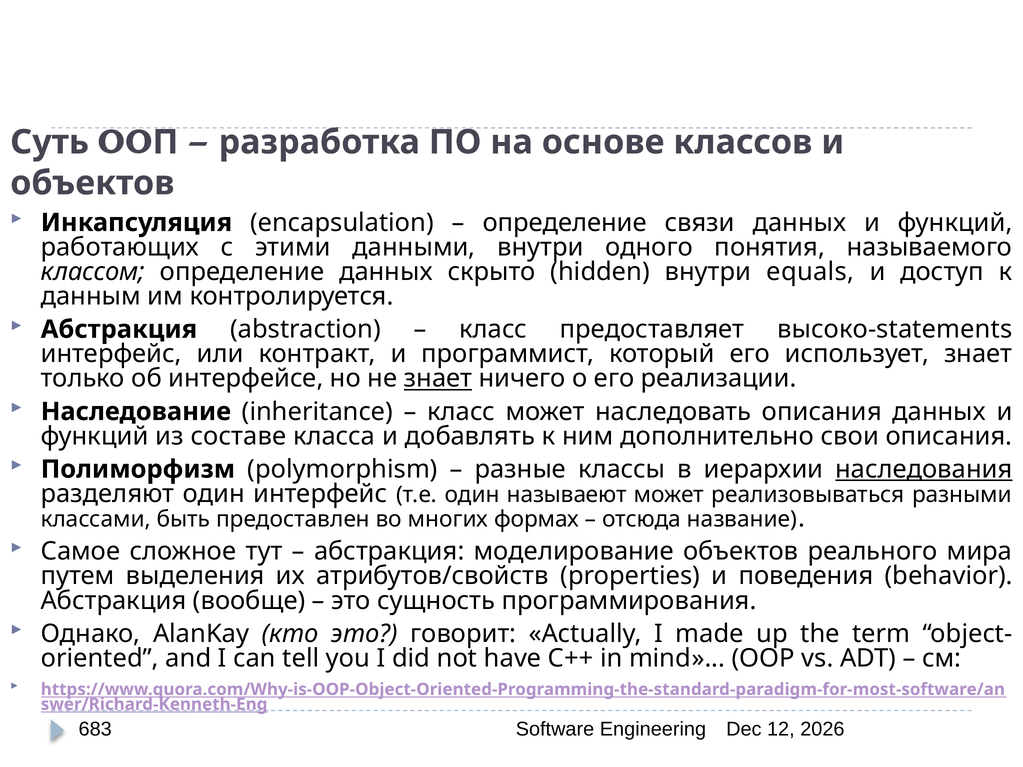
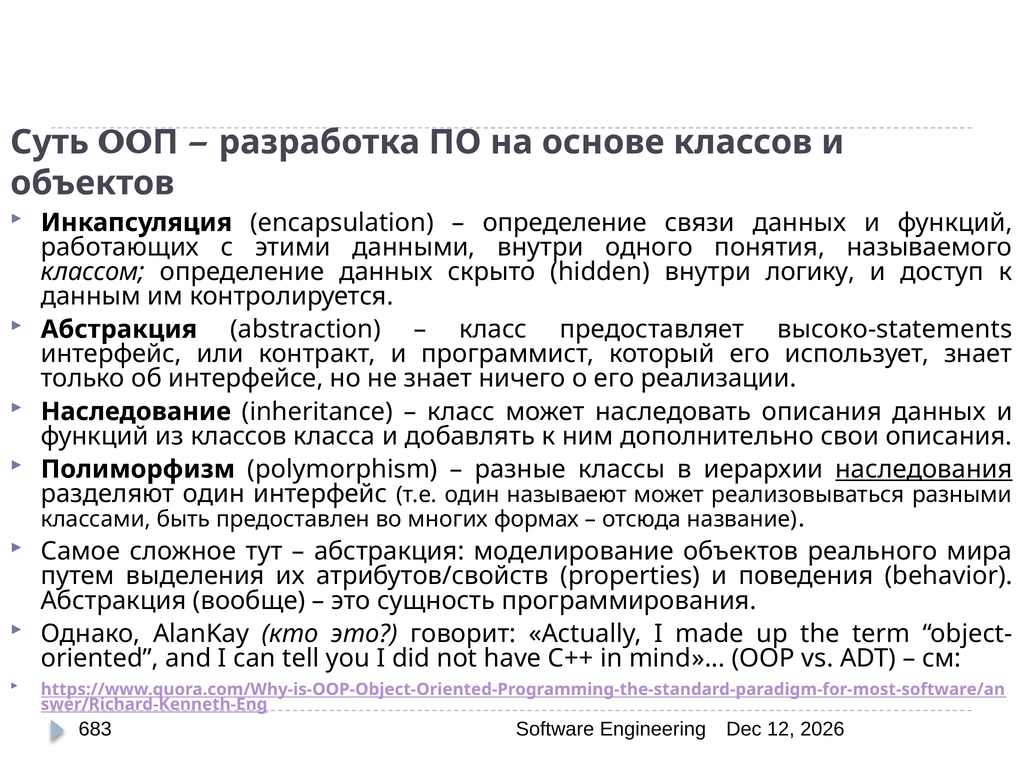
equals: equals -> логику
знает at (438, 379) underline: present -> none
из составе: составе -> классов
